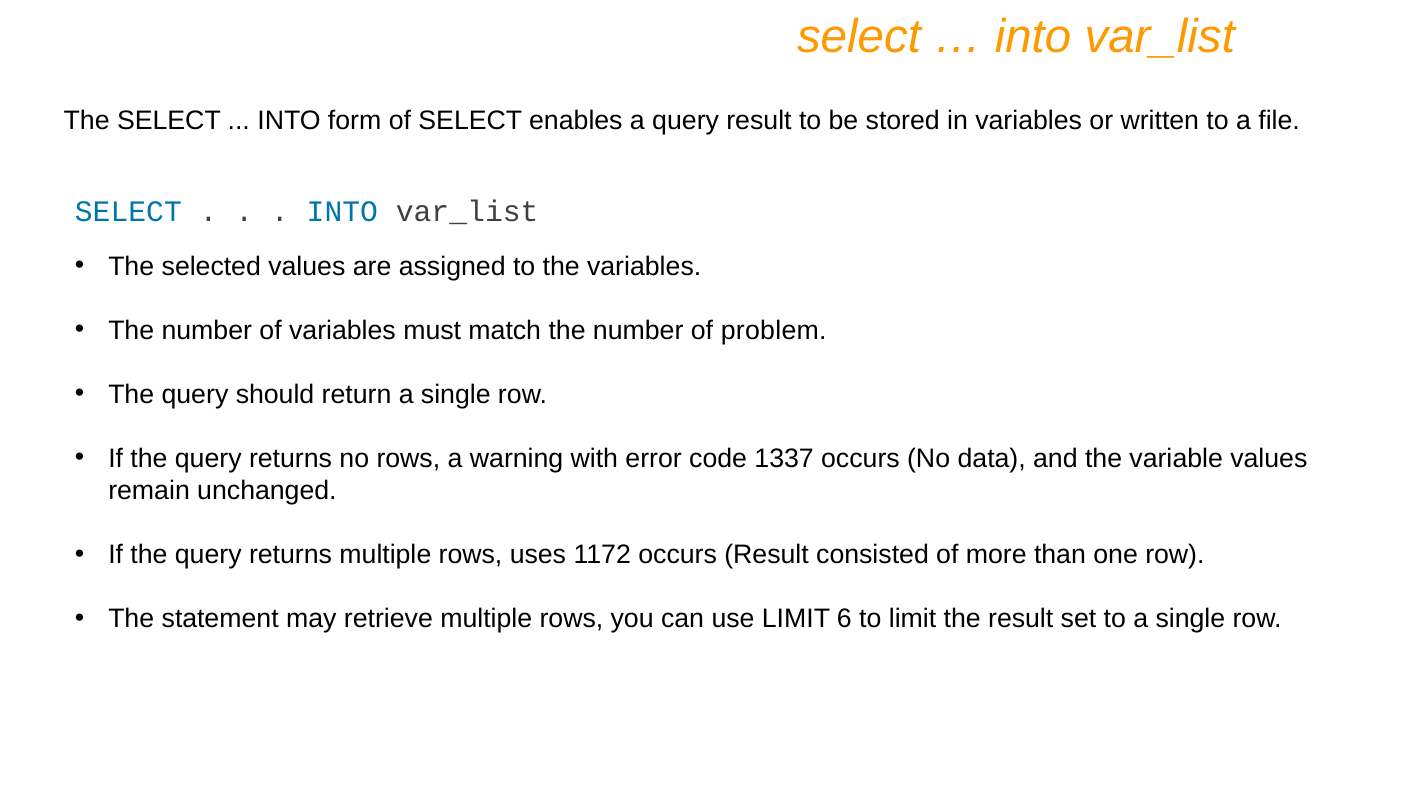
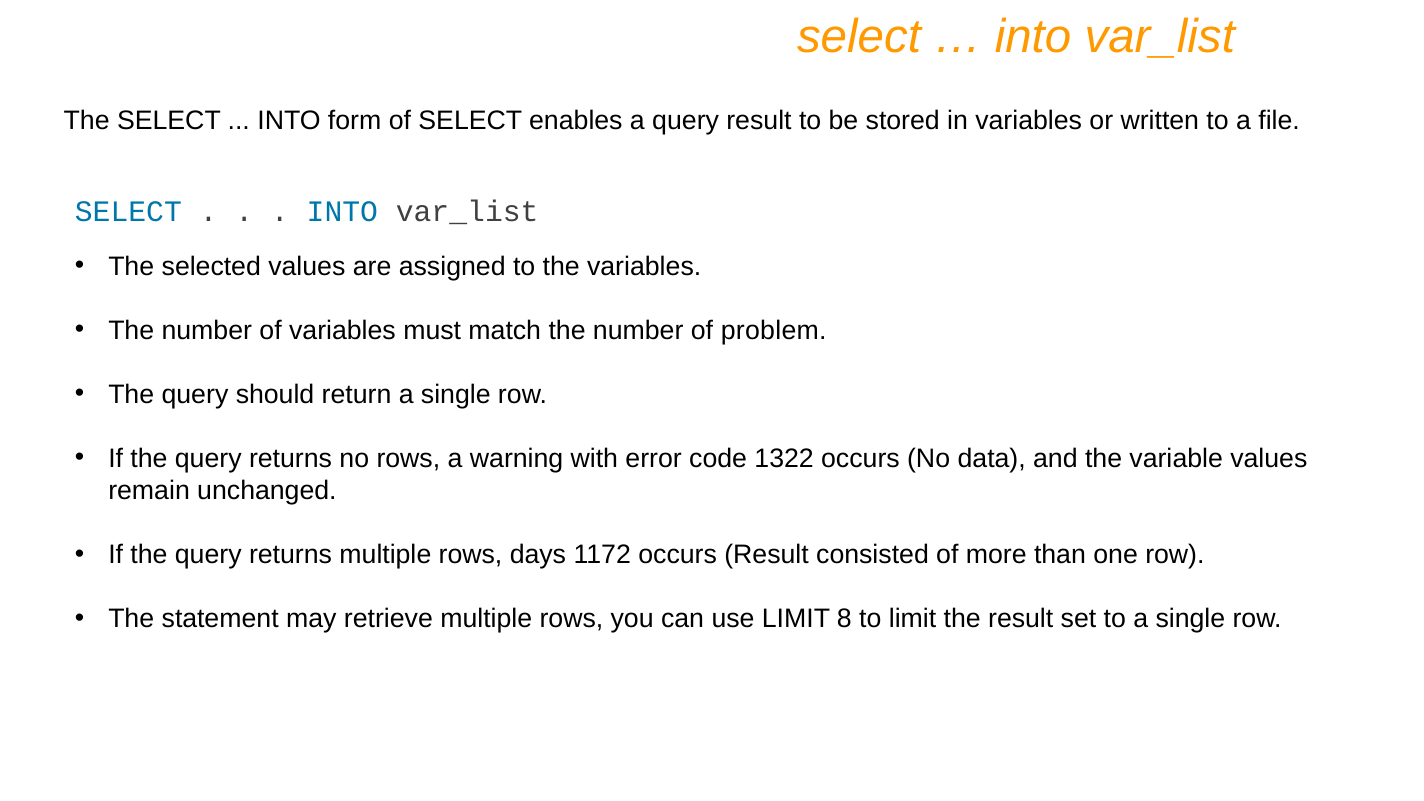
1337: 1337 -> 1322
uses: uses -> days
6: 6 -> 8
